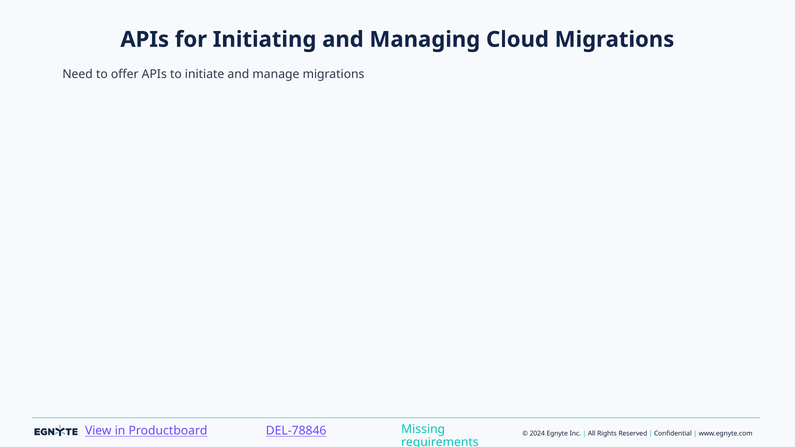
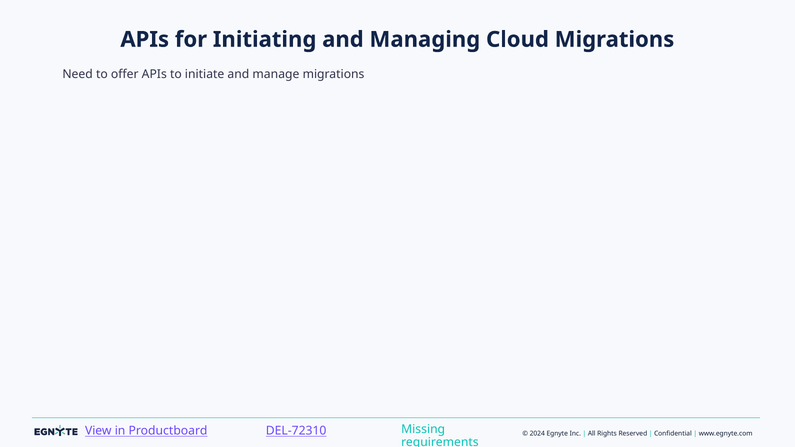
DEL-78846: DEL-78846 -> DEL-72310
